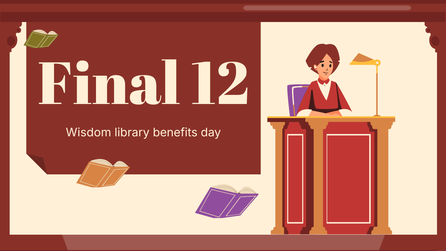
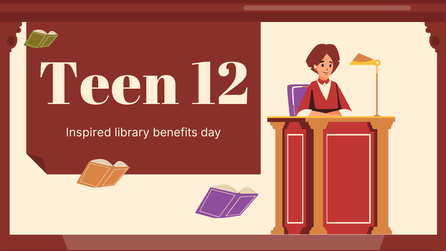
Final: Final -> Teen
Wisdom: Wisdom -> Inspired
